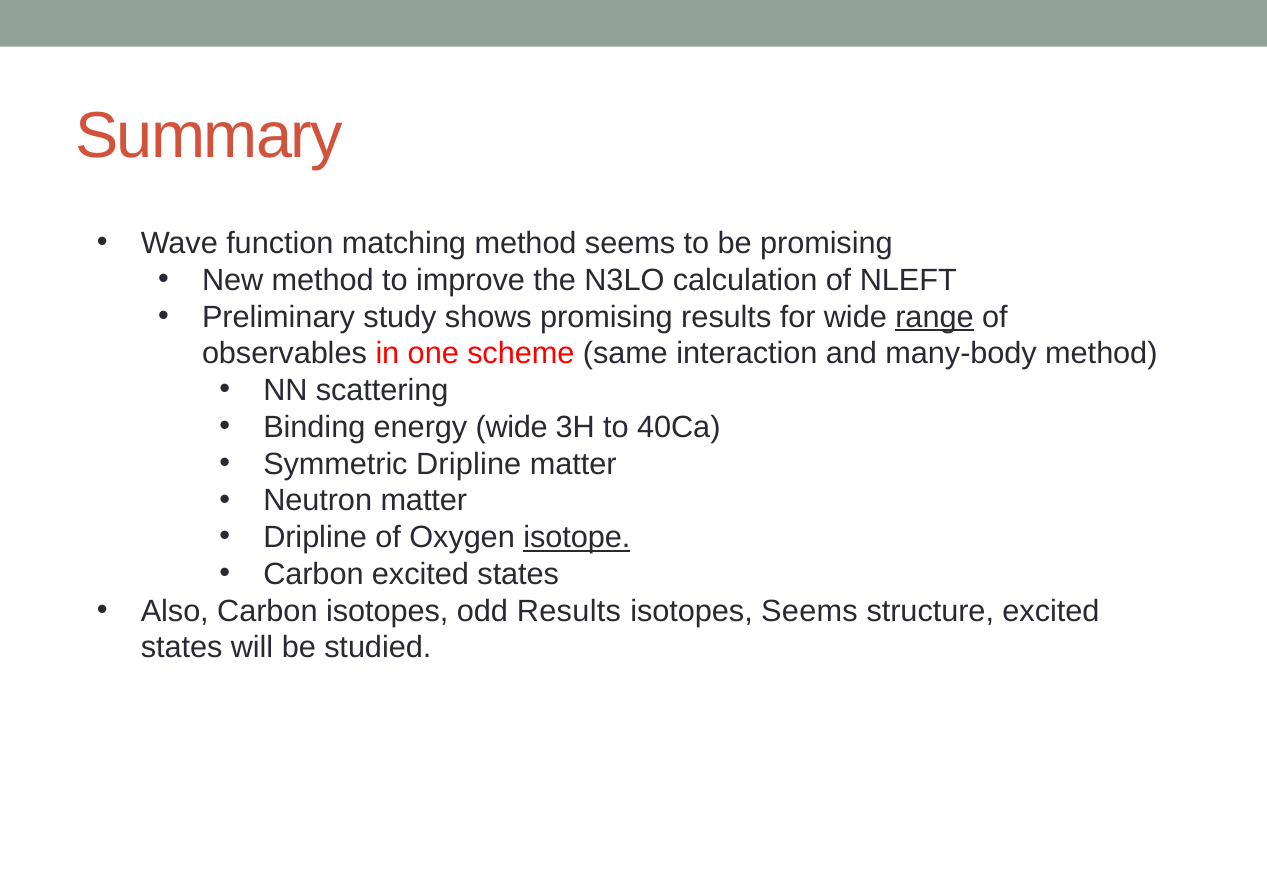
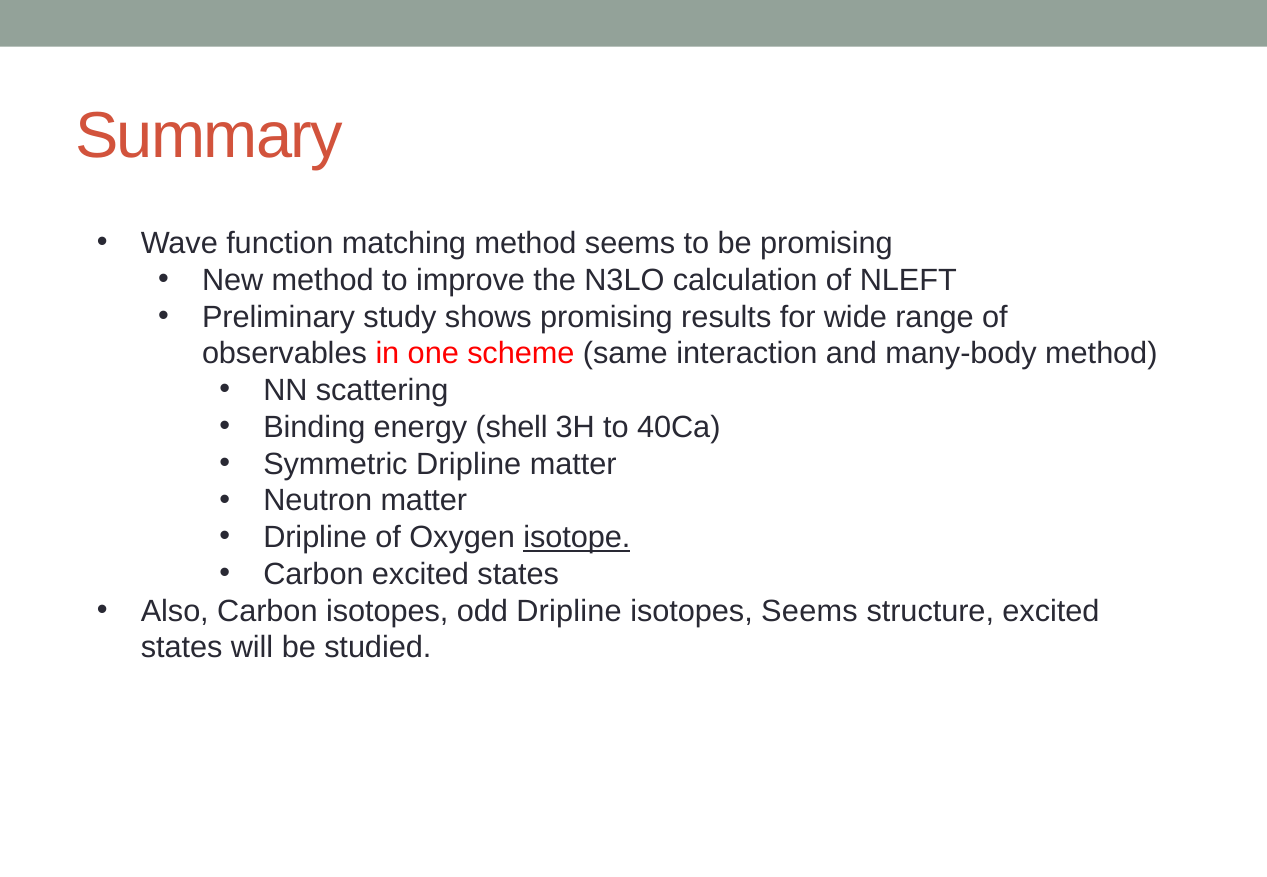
range underline: present -> none
energy wide: wide -> shell
odd Results: Results -> Dripline
